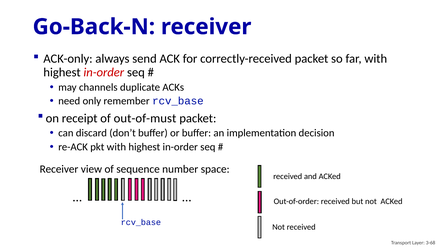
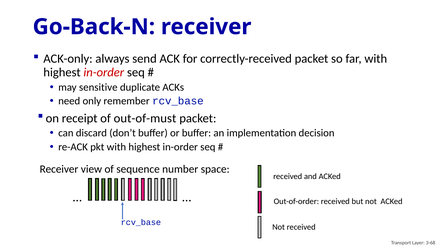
channels: channels -> sensitive
